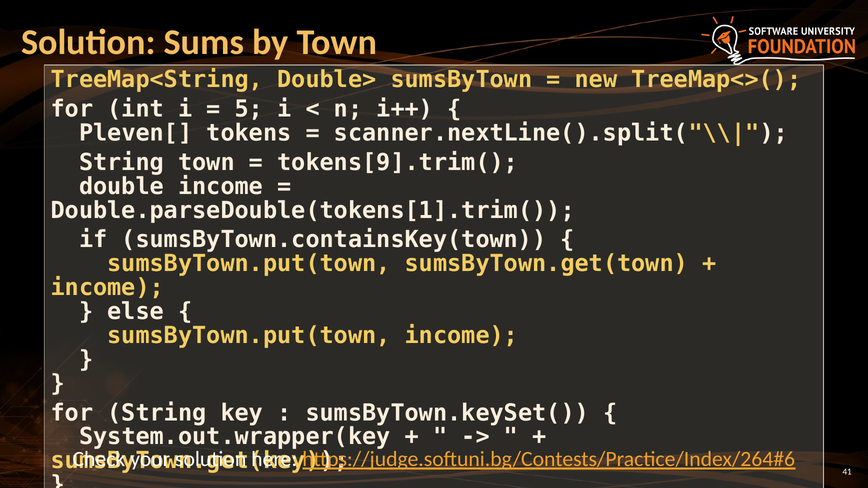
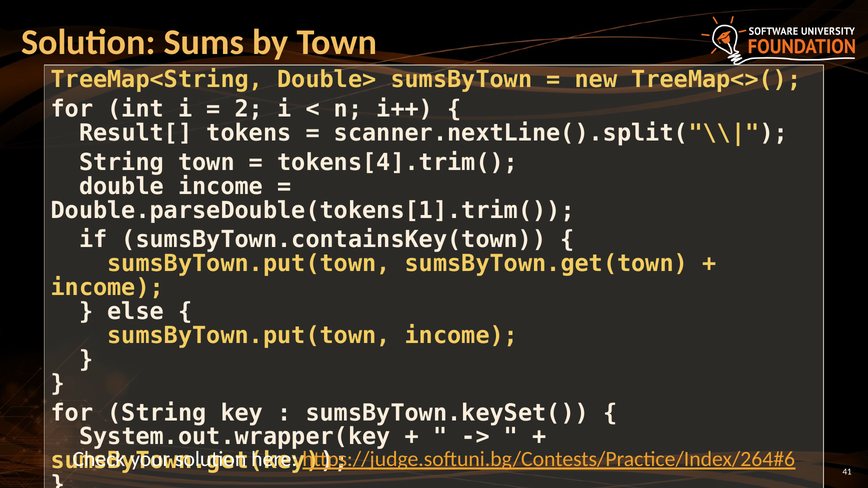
5: 5 -> 2
Pleven[: Pleven[ -> Result[
tokens[9].trim(: tokens[9].trim( -> tokens[4].trim(
